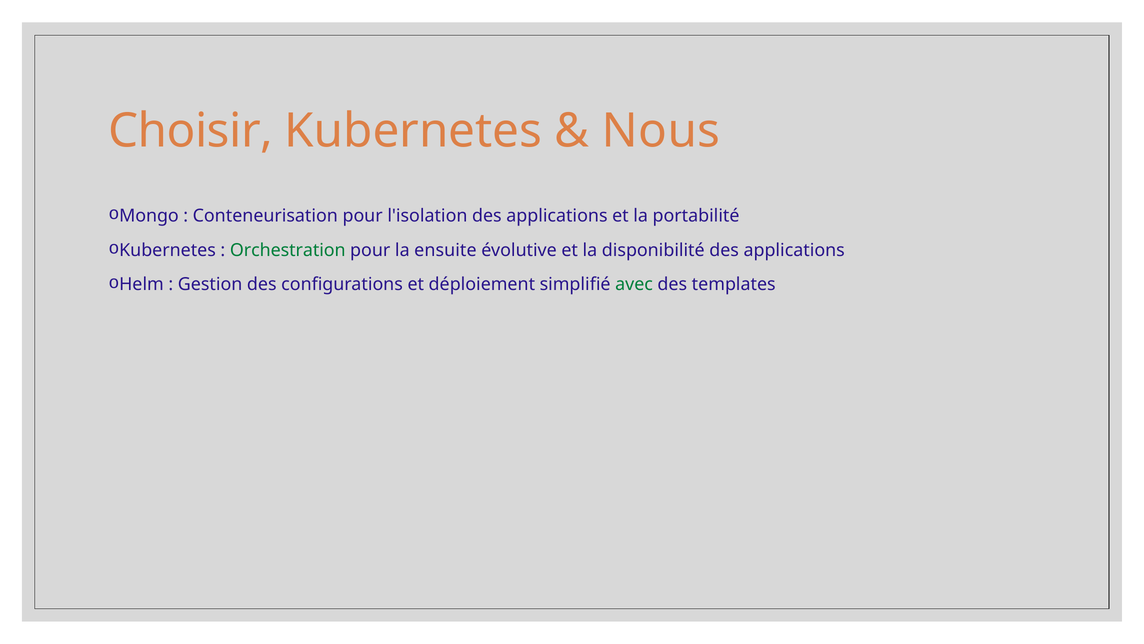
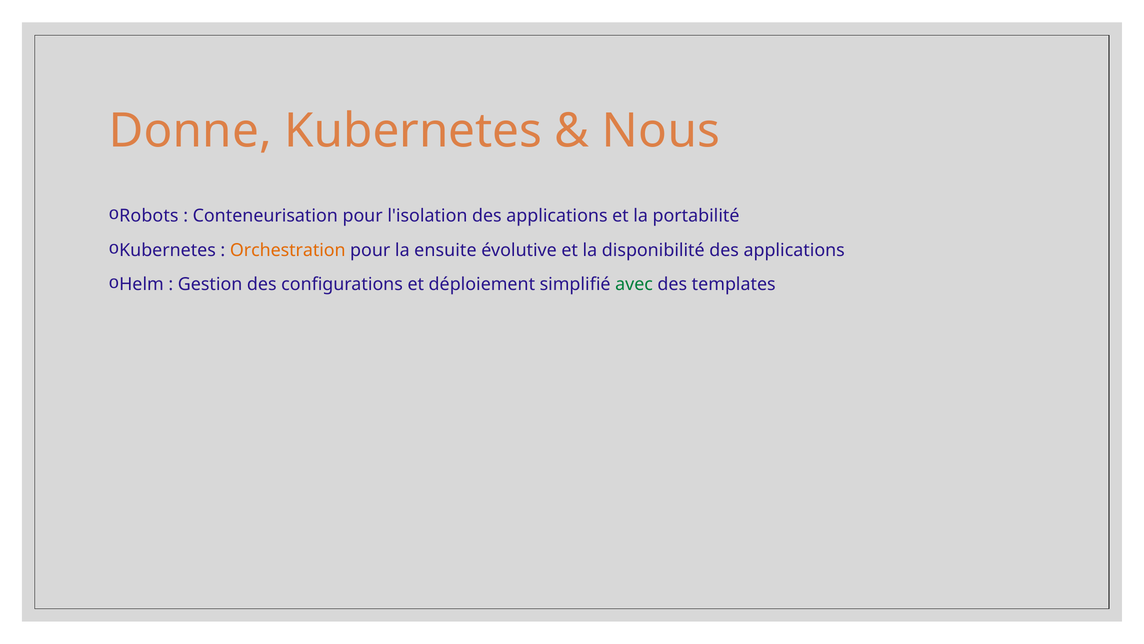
Choisir: Choisir -> Donne
Mongo: Mongo -> Robots
Orchestration colour: green -> orange
